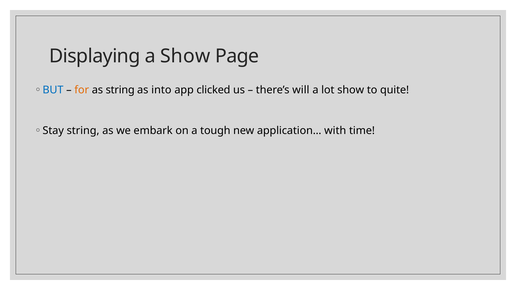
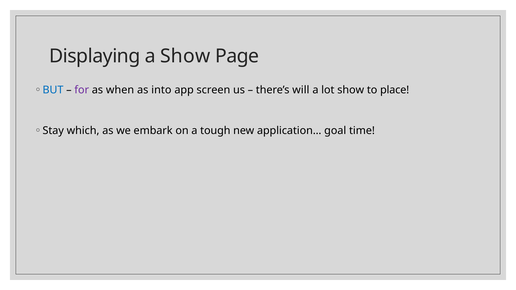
for colour: orange -> purple
as string: string -> when
clicked: clicked -> screen
quite: quite -> place
Stay string: string -> which
with: with -> goal
